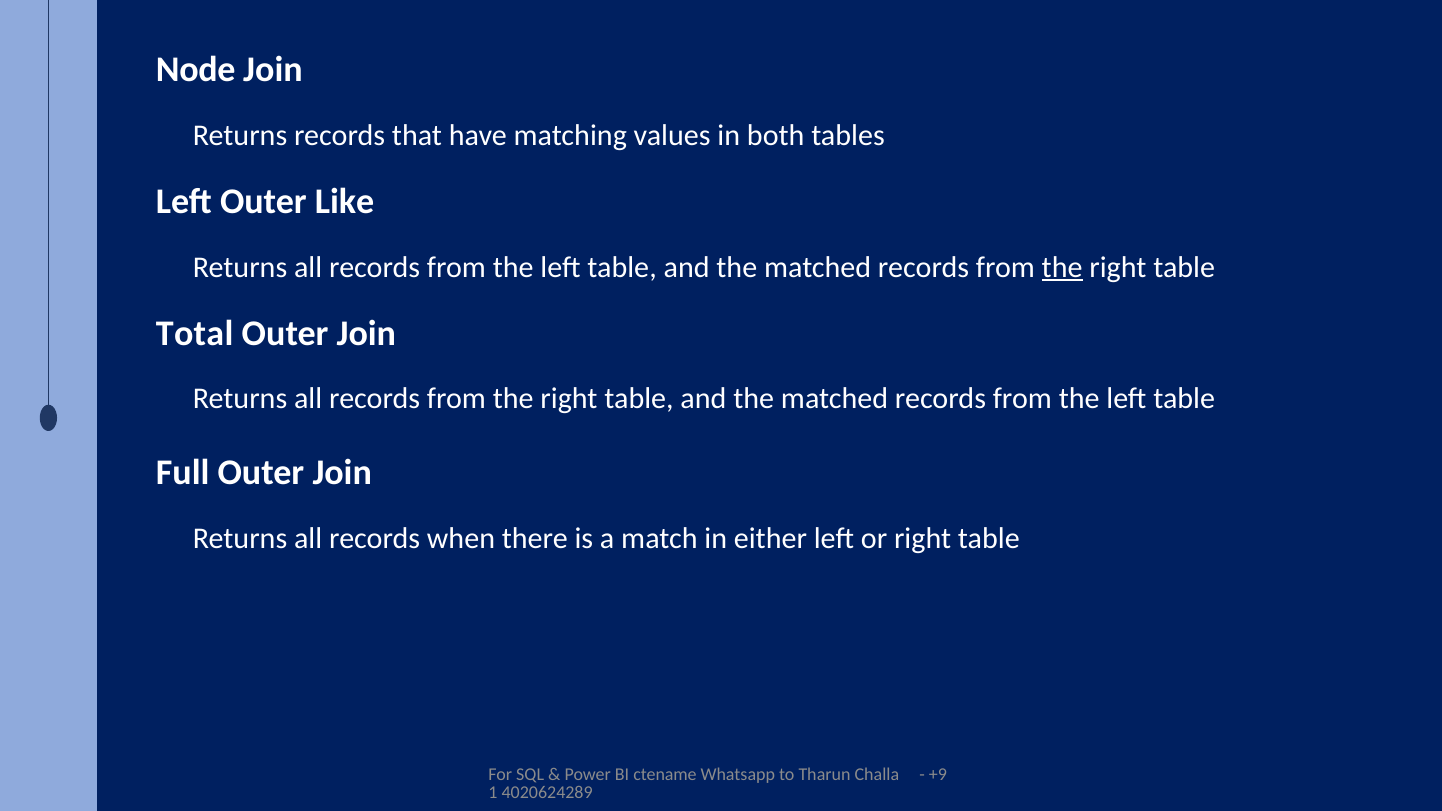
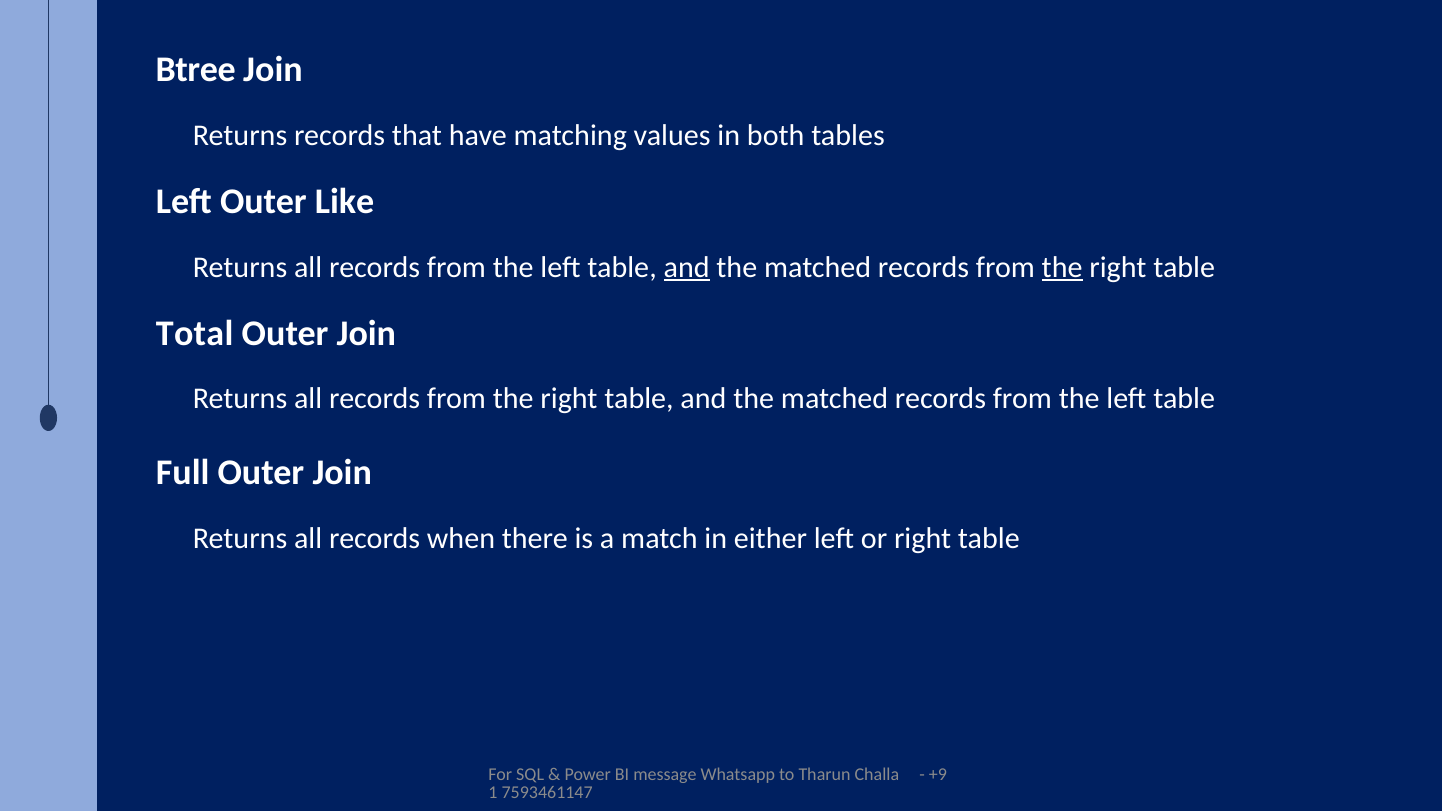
Node: Node -> Btree
and at (687, 267) underline: none -> present
ctename: ctename -> message
4020624289: 4020624289 -> 7593461147
